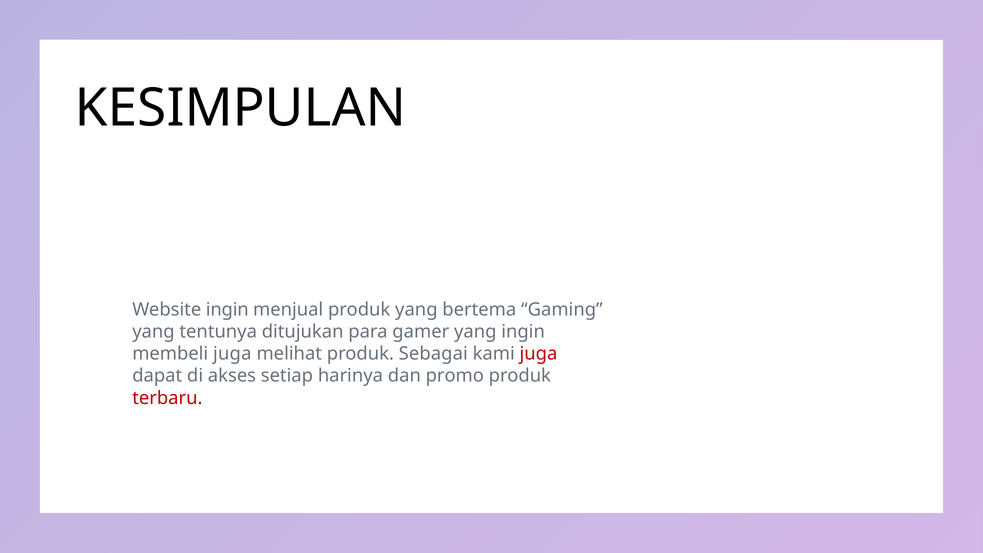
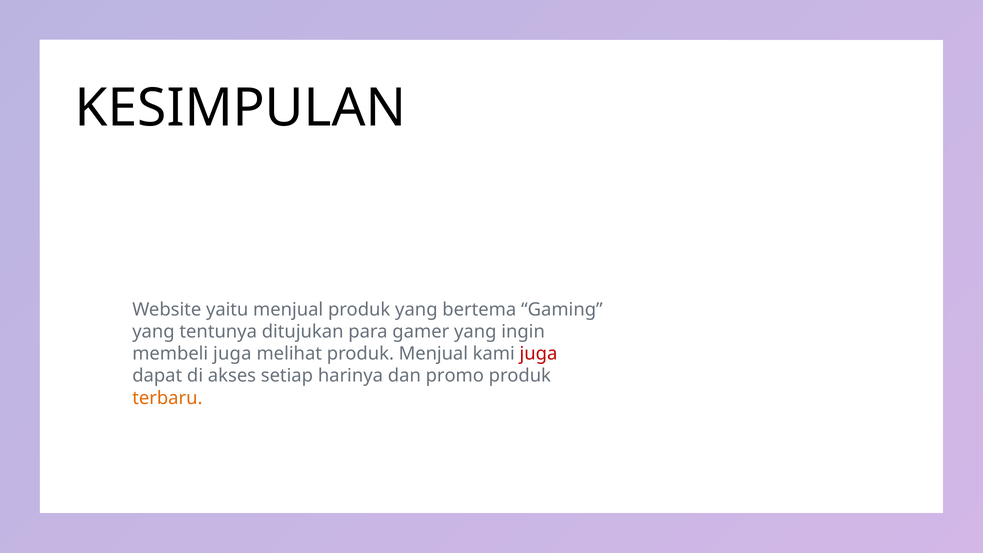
Website ingin: ingin -> yaitu
produk Sebagai: Sebagai -> Menjual
terbaru colour: red -> orange
